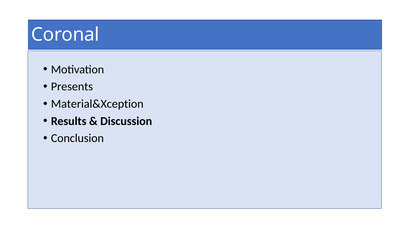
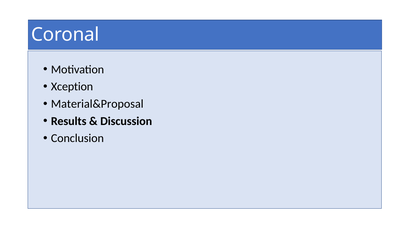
Presents: Presents -> Xception
Material&Xception: Material&Xception -> Material&Proposal
